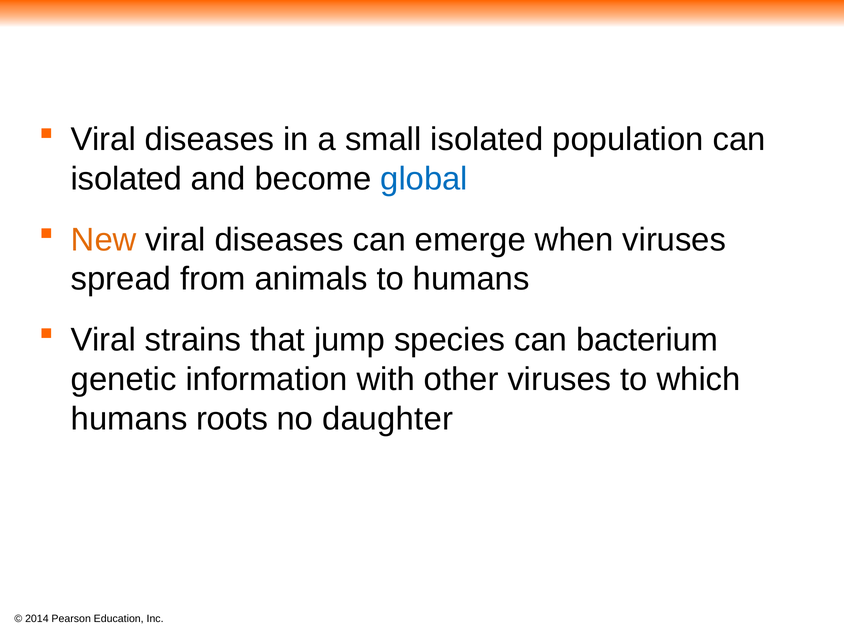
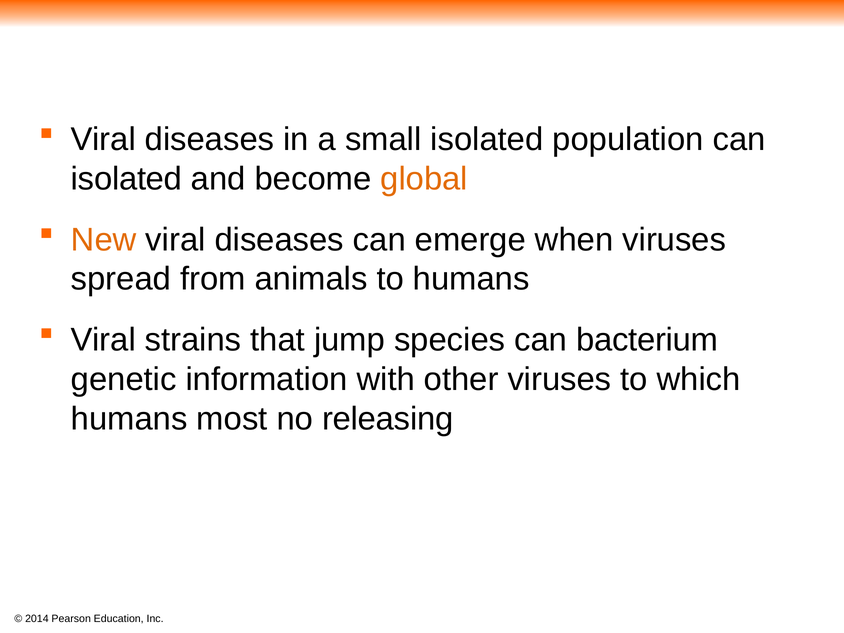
global colour: blue -> orange
roots: roots -> most
daughter: daughter -> releasing
